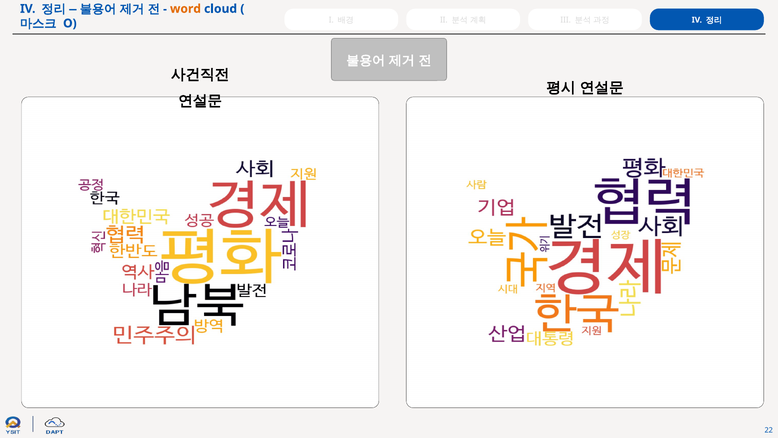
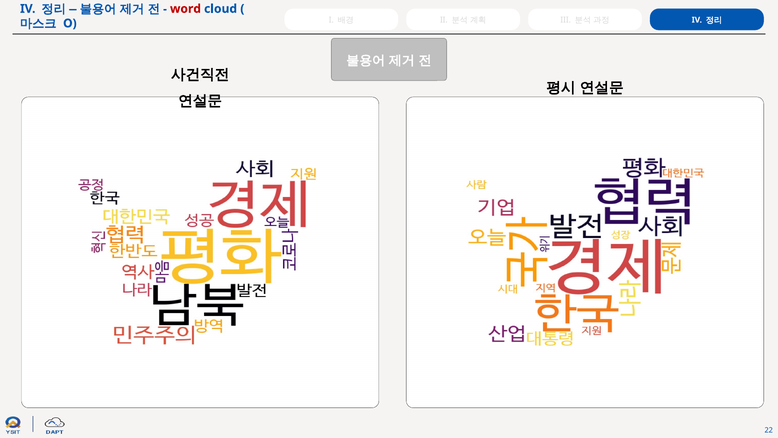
word colour: orange -> red
